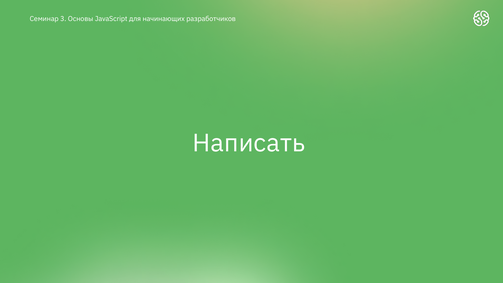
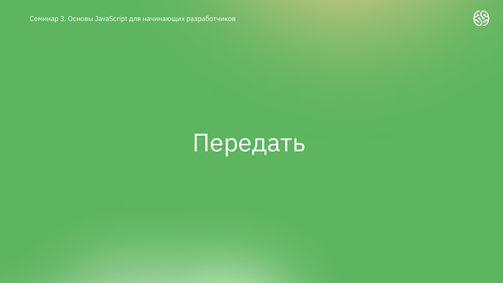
Написать: Написать -> Передать
